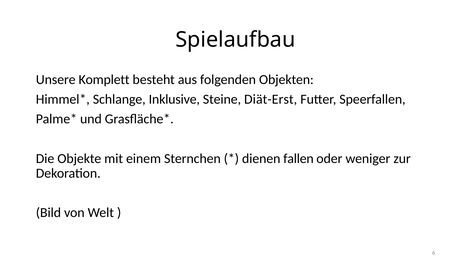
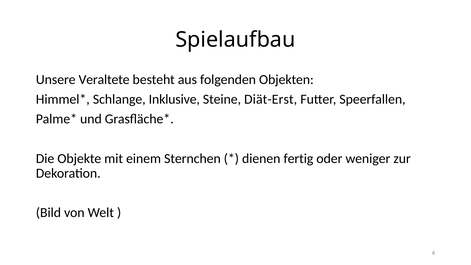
Komplett: Komplett -> Veraltete
fallen: fallen -> fertig
